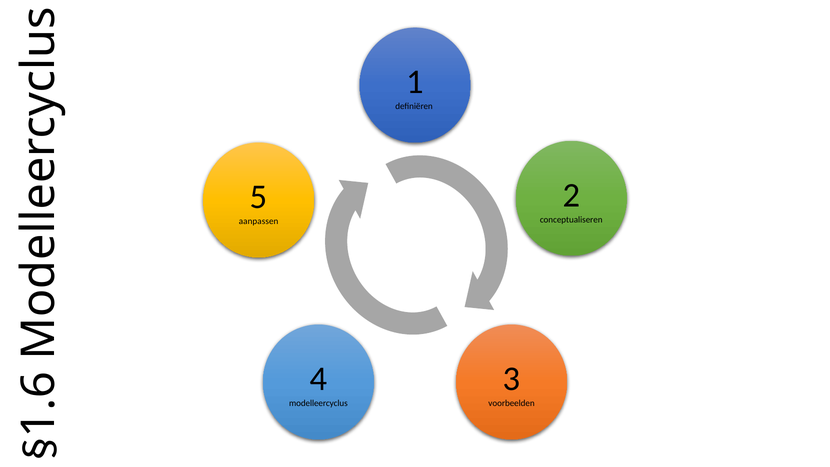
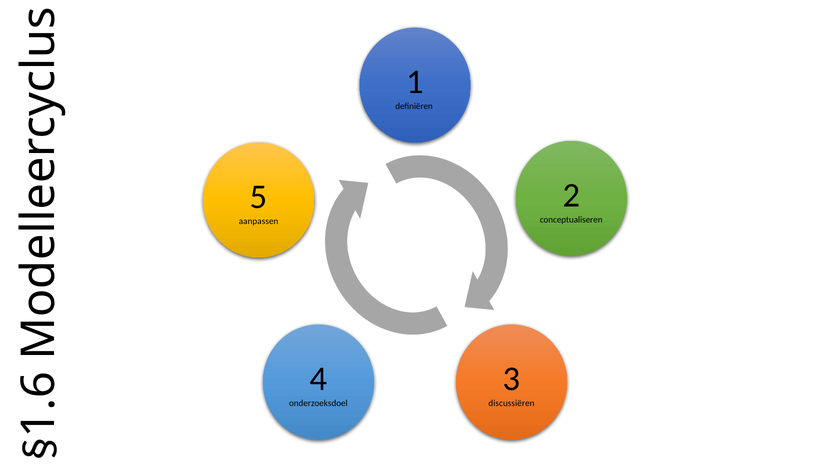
modelleercyclus: modelleercyclus -> onderzoeksdoel
voorbeelden: voorbeelden -> discussiëren
